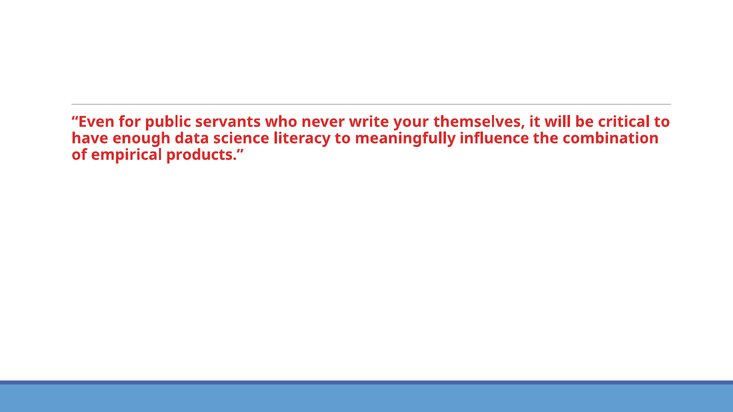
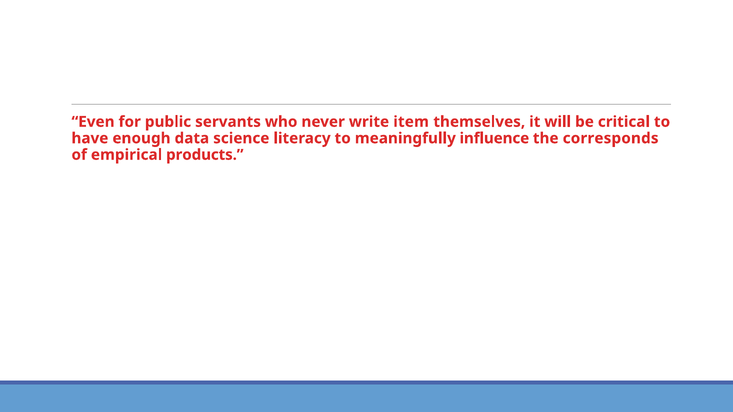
your: your -> item
combination: combination -> corresponds
